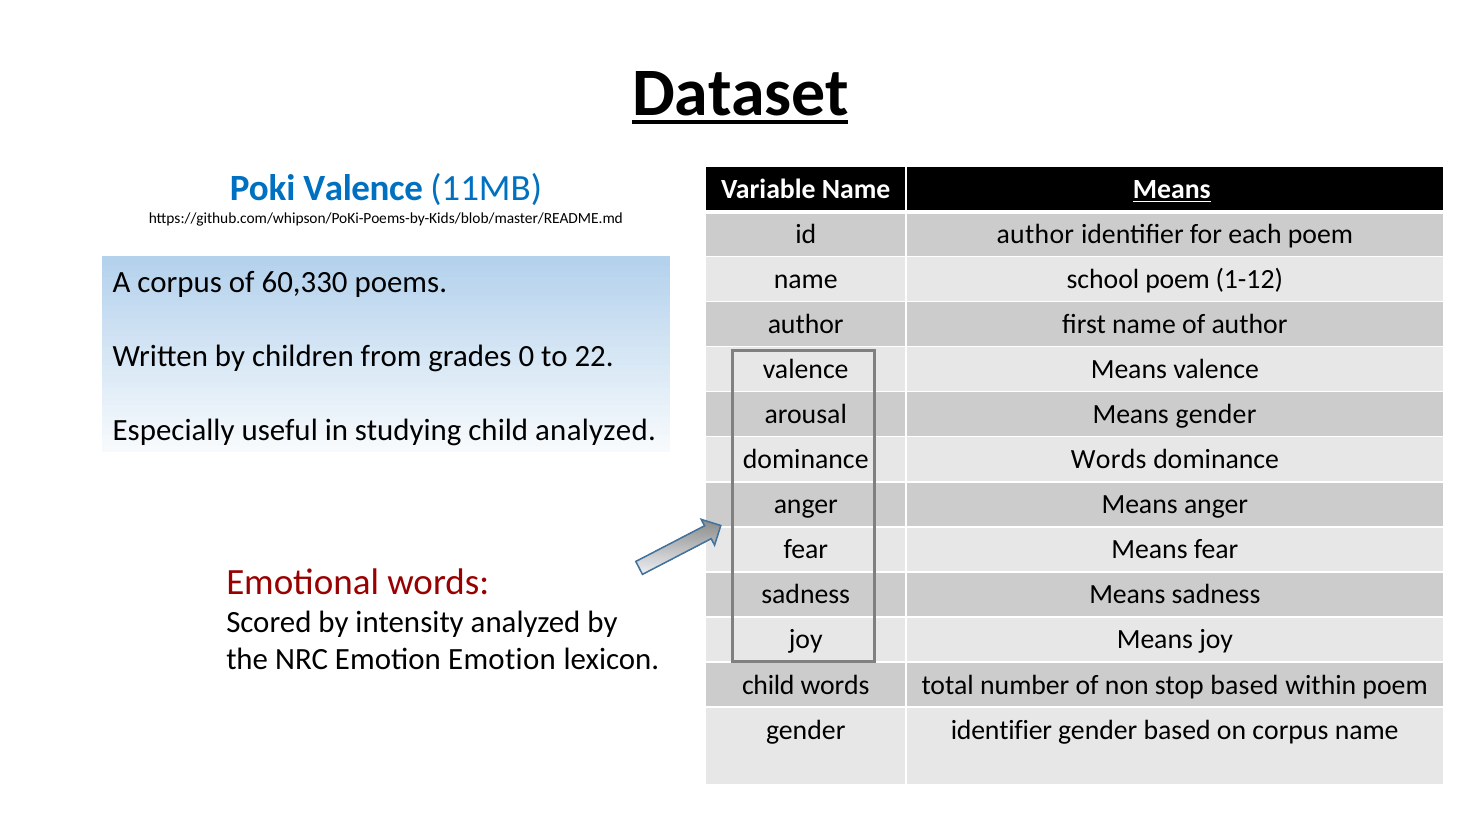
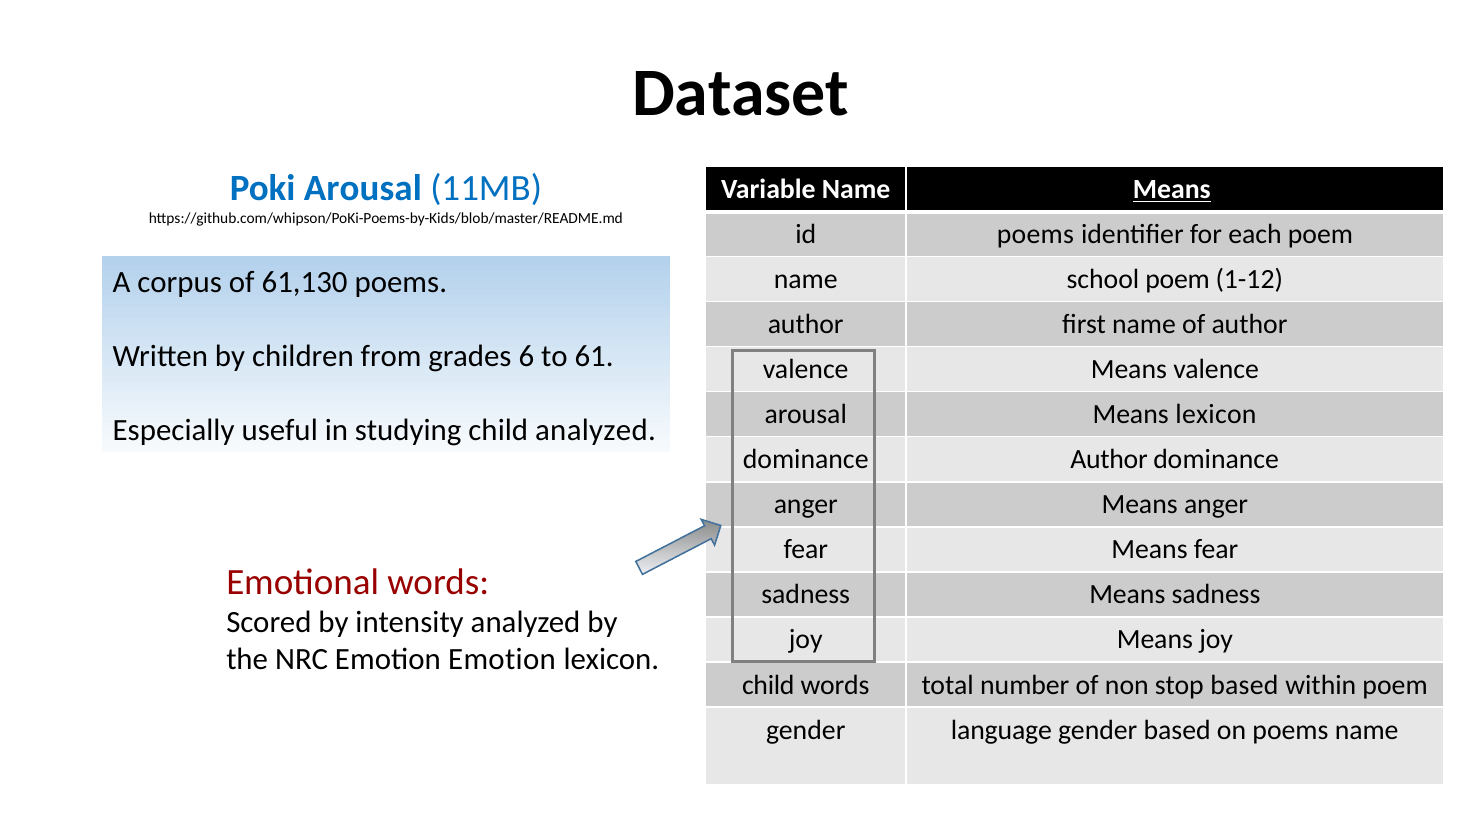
Dataset underline: present -> none
Poki Valence: Valence -> Arousal
id author: author -> poems
60,330: 60,330 -> 61,130
0: 0 -> 6
22: 22 -> 61
Means gender: gender -> lexicon
dominance Words: Words -> Author
gender identifier: identifier -> language
on corpus: corpus -> poems
